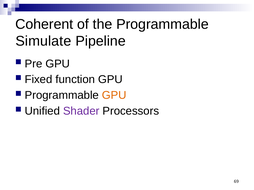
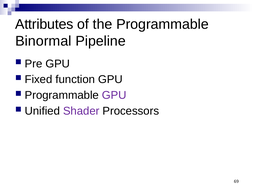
Coherent: Coherent -> Attributes
Simulate: Simulate -> Binormal
GPU at (114, 95) colour: orange -> purple
